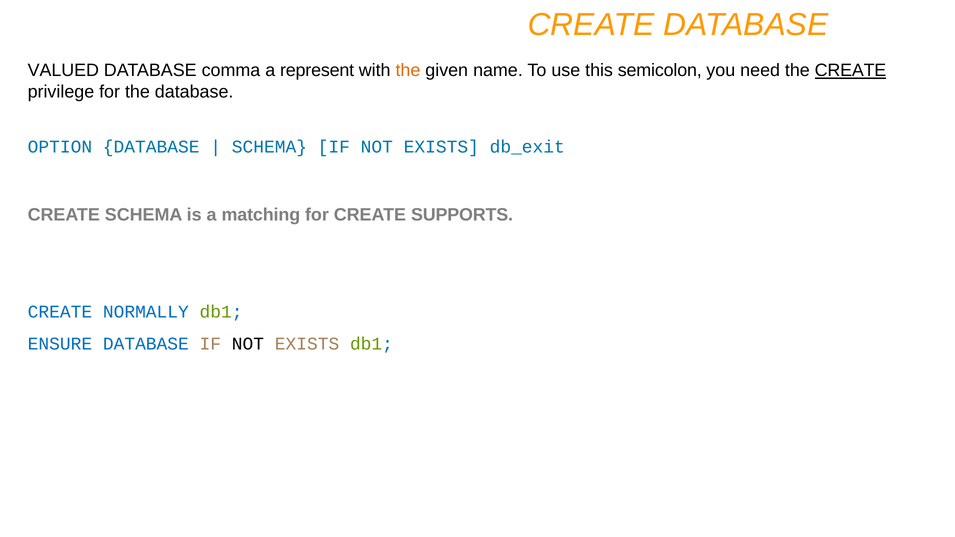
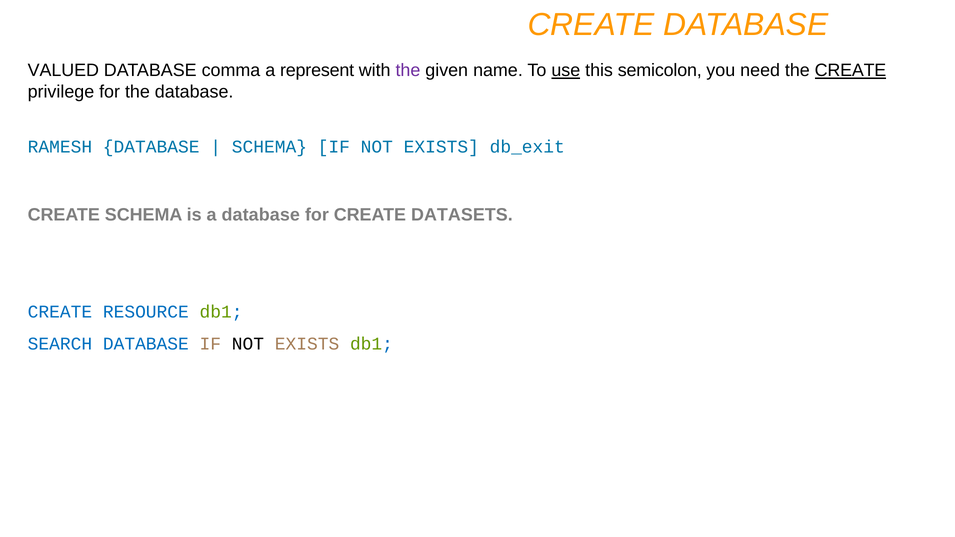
the at (408, 71) colour: orange -> purple
use underline: none -> present
OPTION: OPTION -> RAMESH
a matching: matching -> database
SUPPORTS: SUPPORTS -> DATASETS
NORMALLY: NORMALLY -> RESOURCE
ENSURE: ENSURE -> SEARCH
